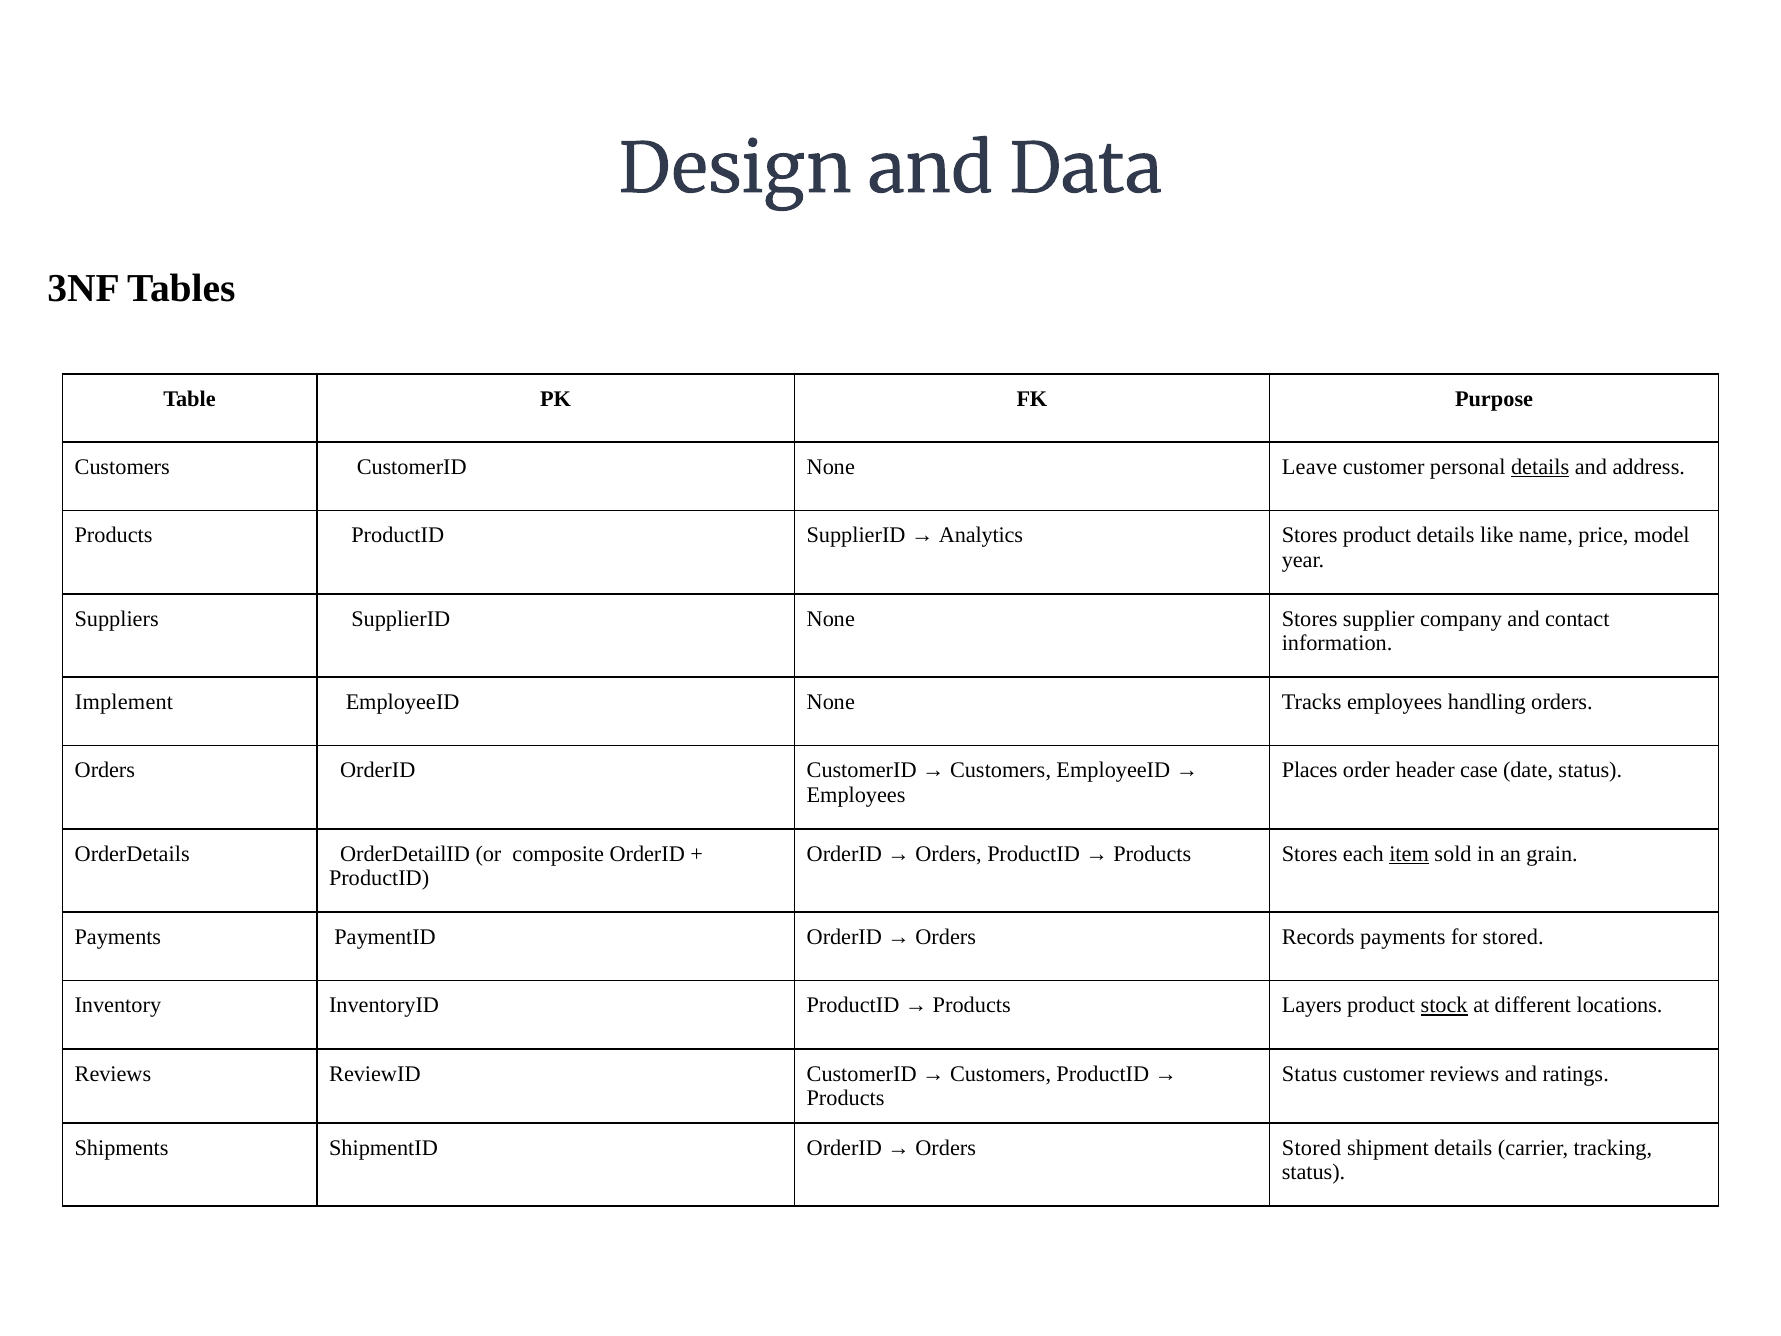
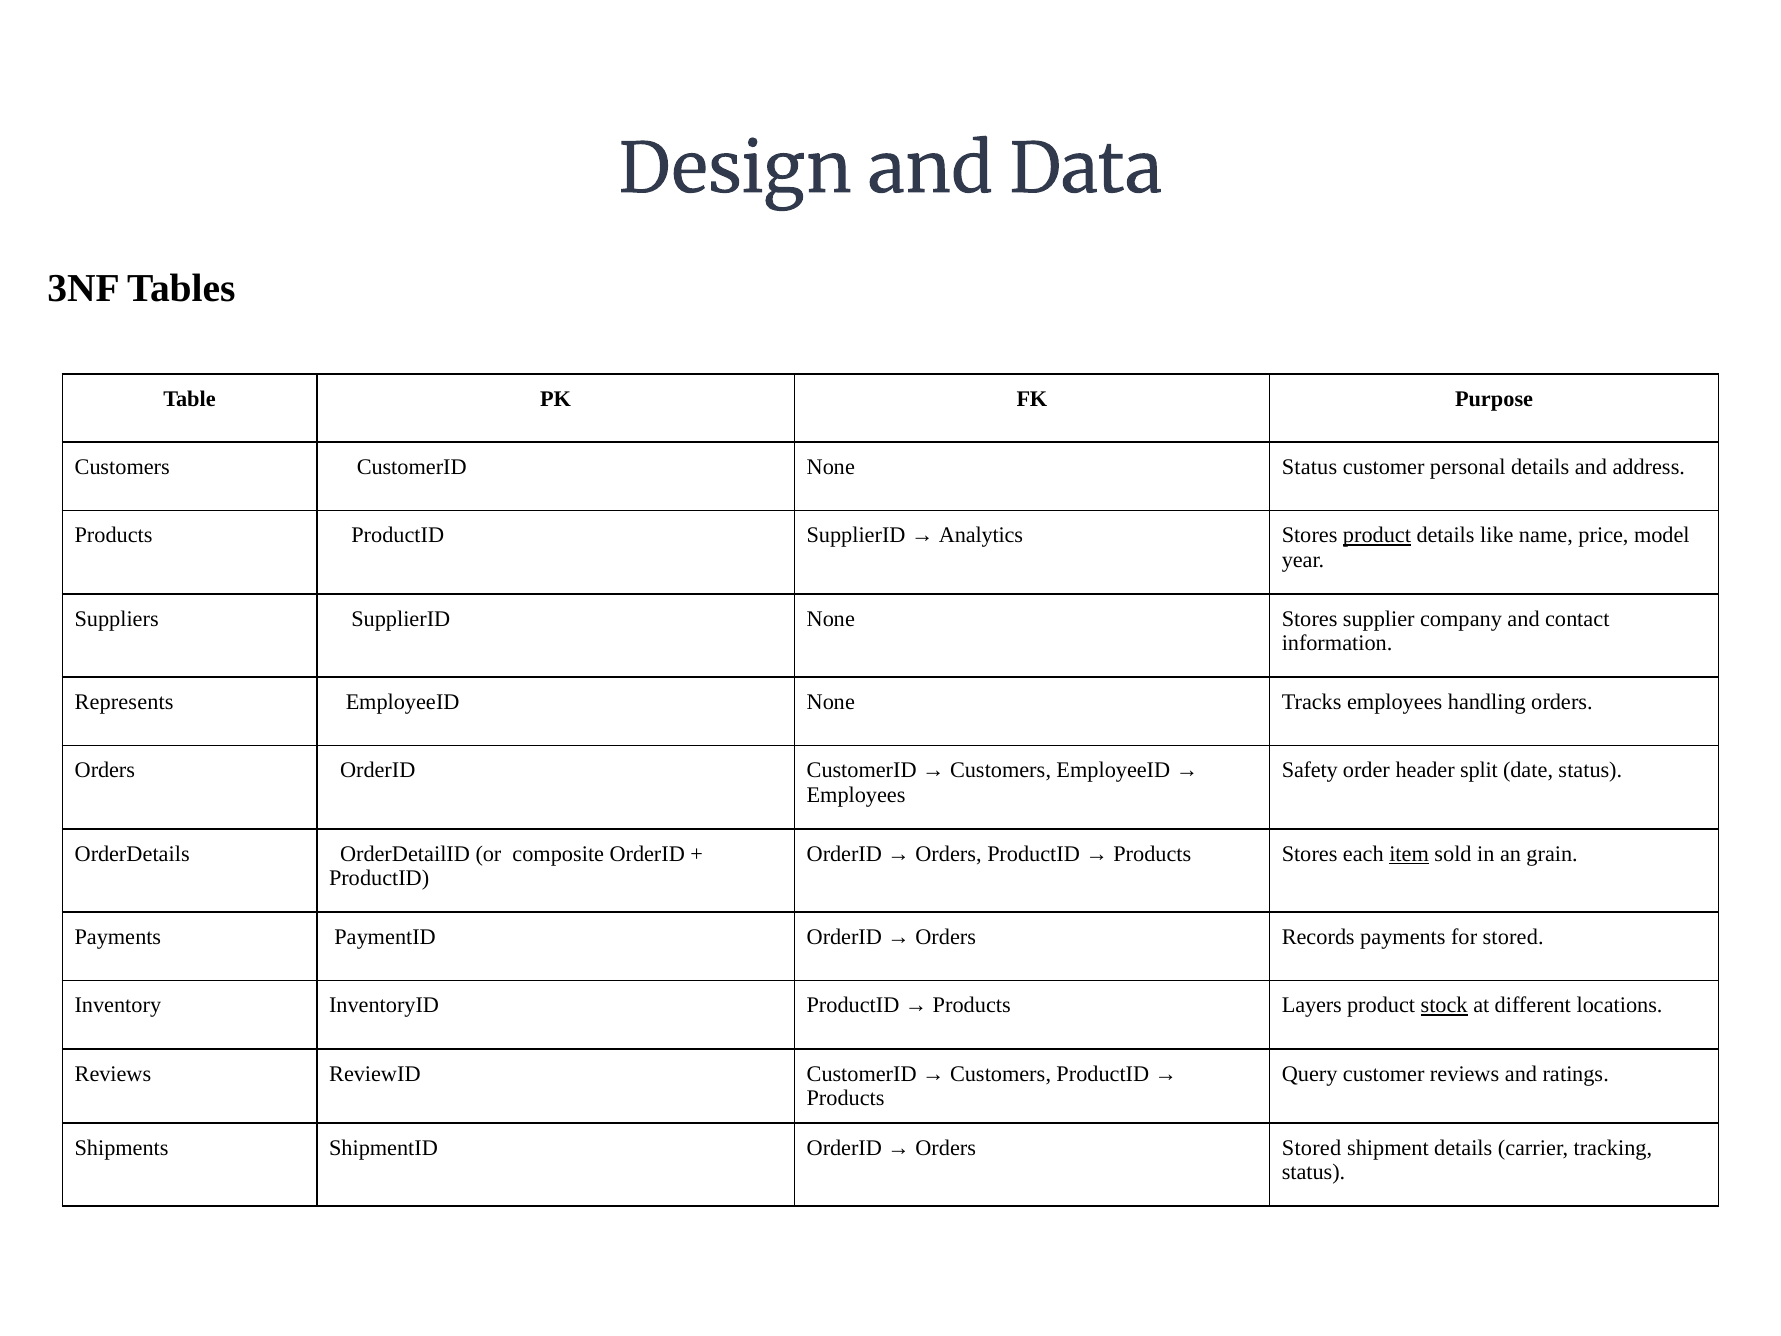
None Leave: Leave -> Status
details at (1540, 467) underline: present -> none
product at (1377, 535) underline: none -> present
Implement: Implement -> Represents
Places: Places -> Safety
case: case -> split
Status at (1310, 1073): Status -> Query
